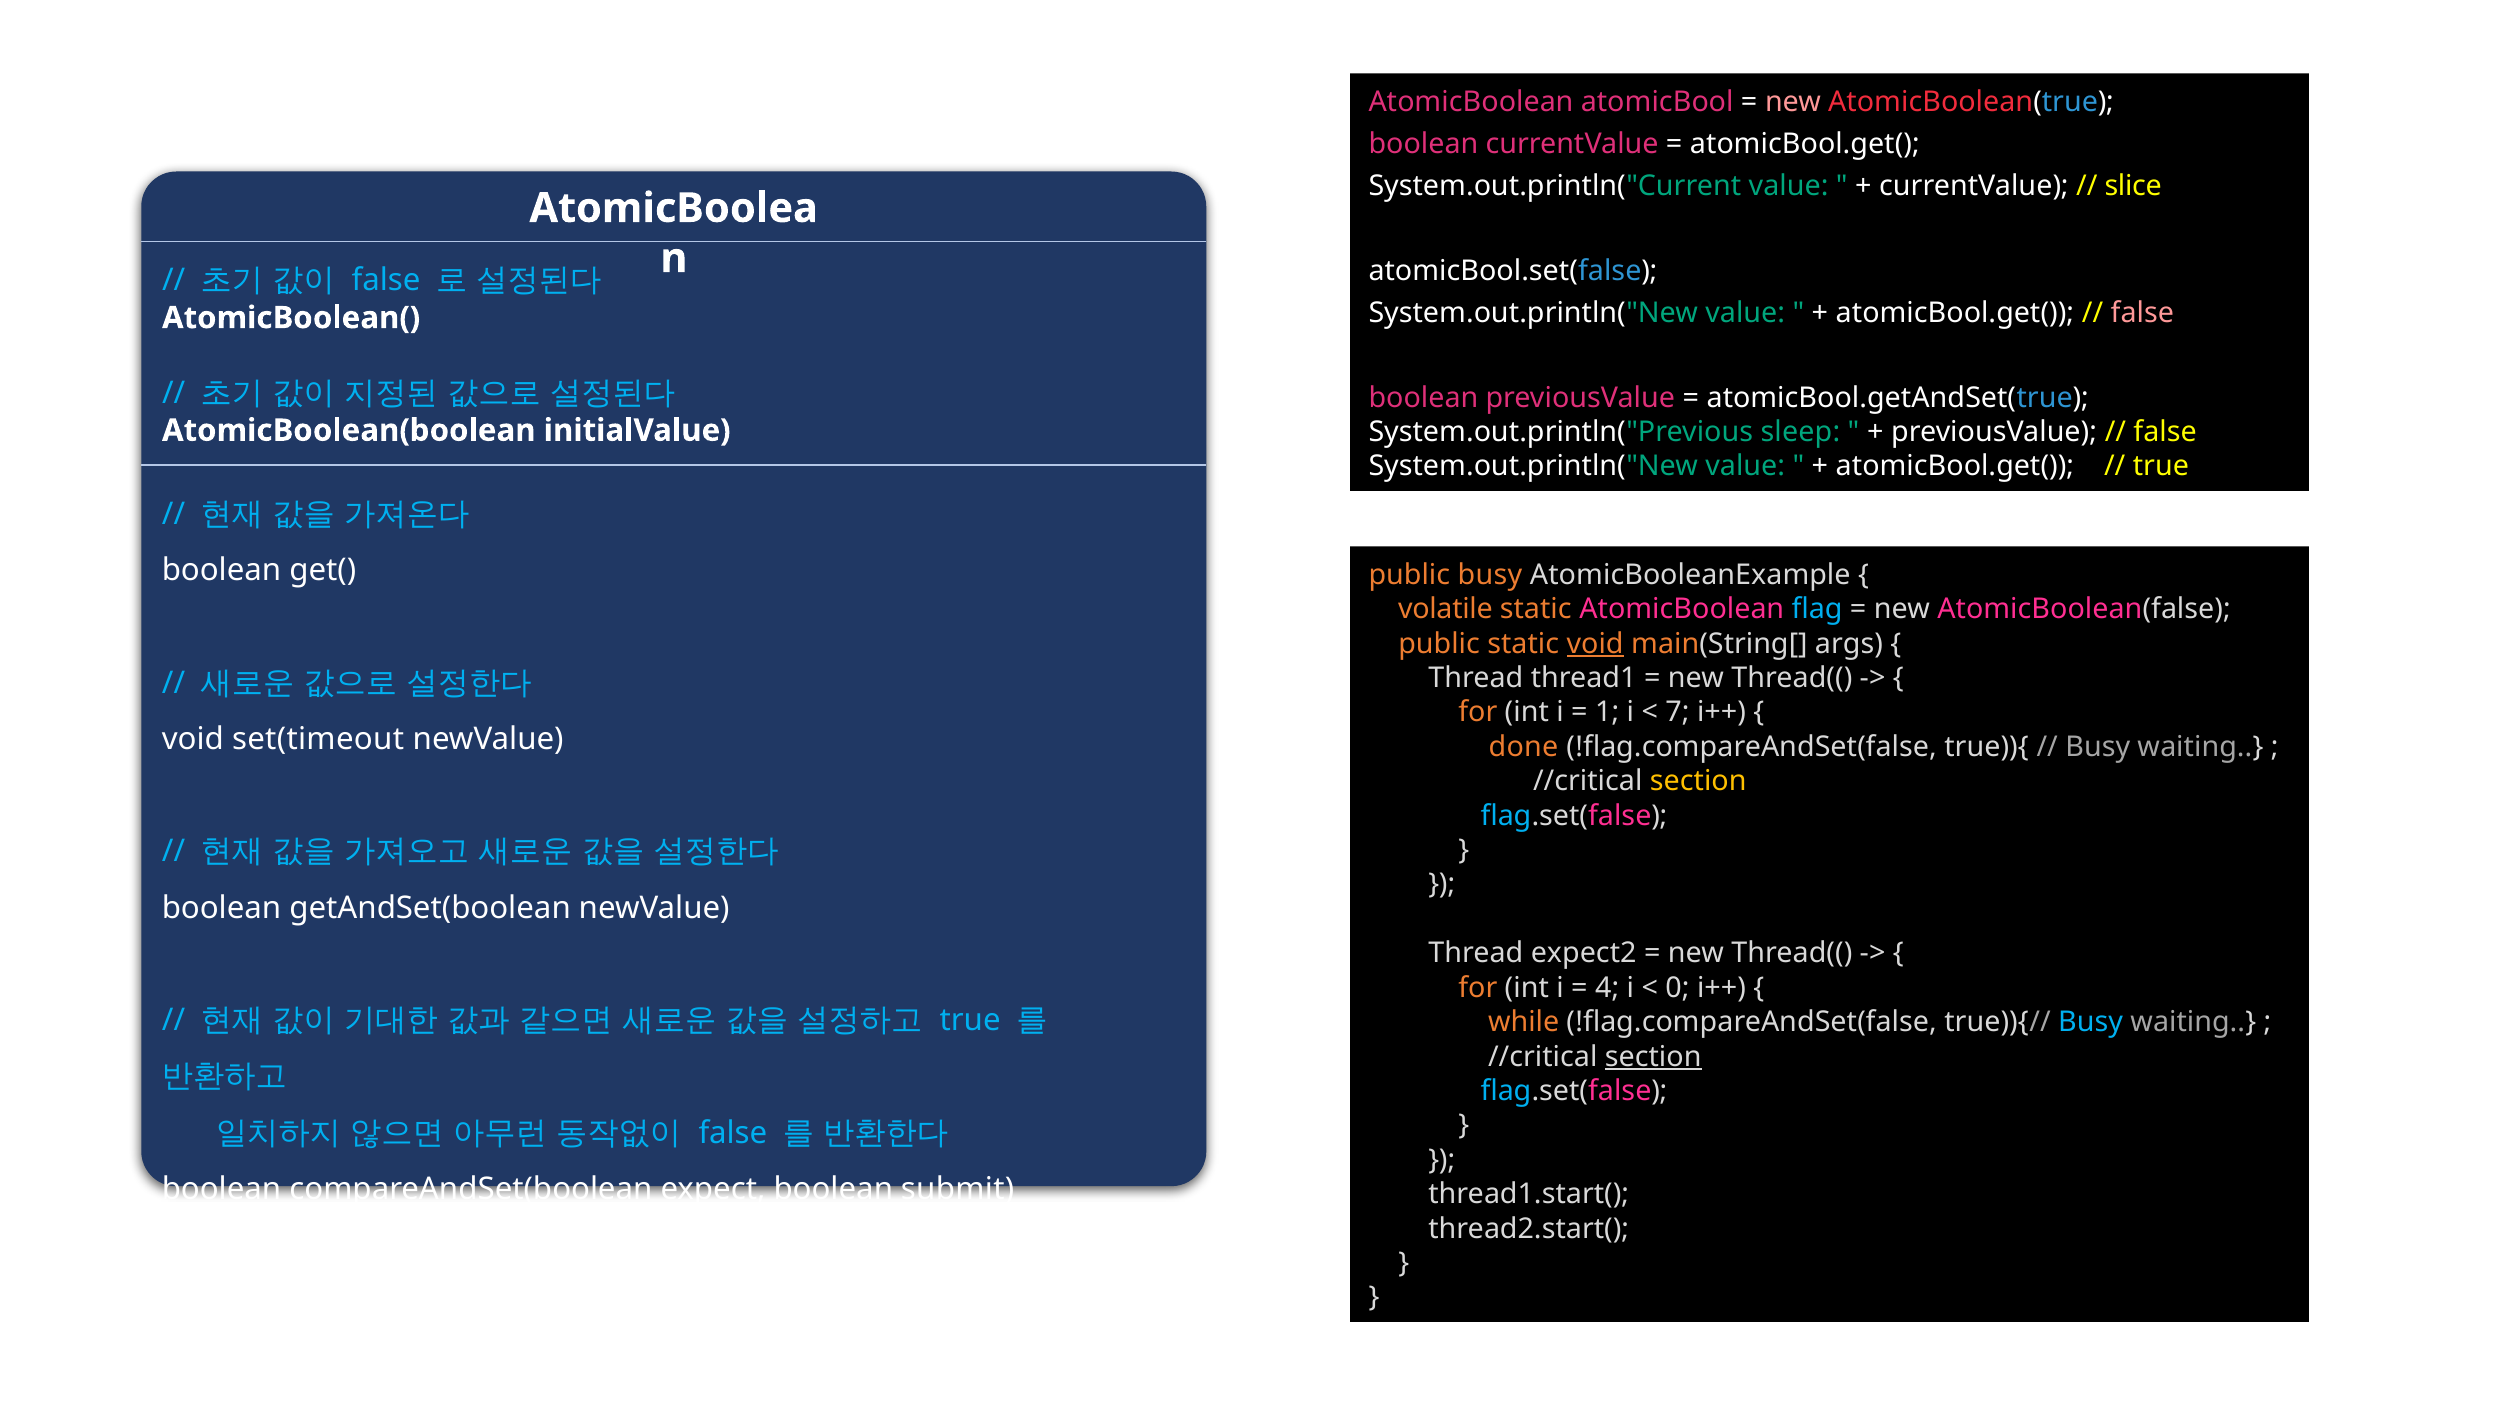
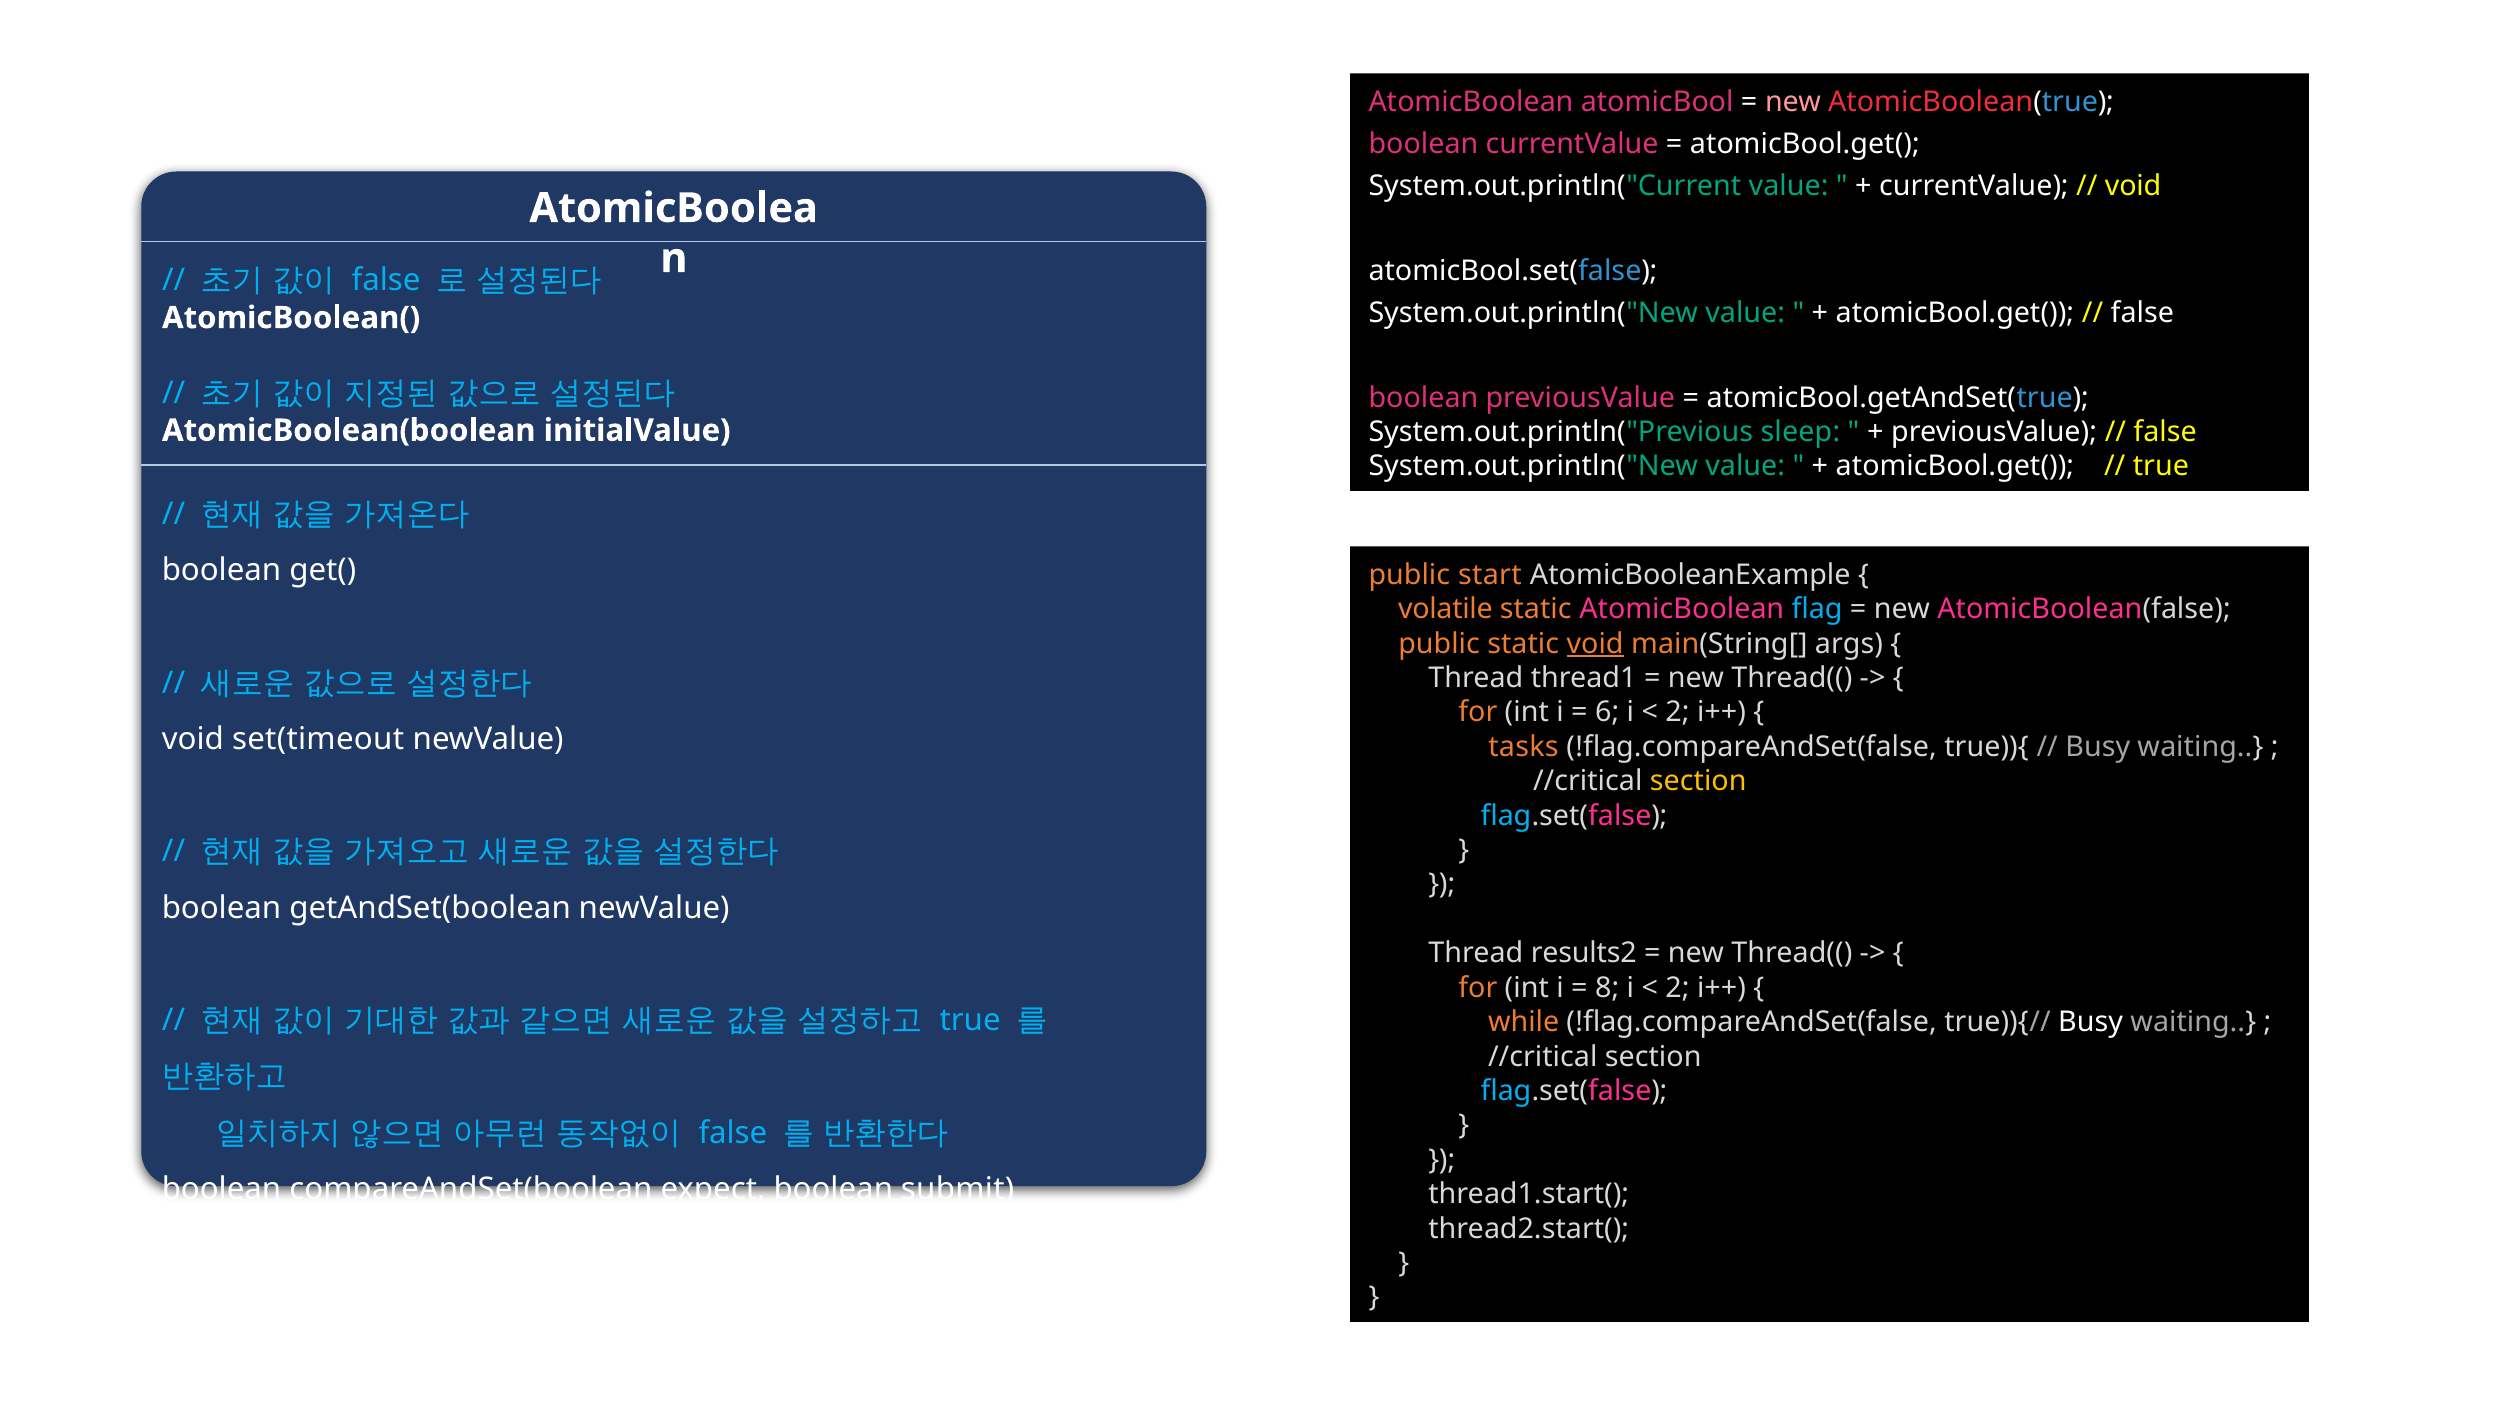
slice at (2133, 186): slice -> void
false at (2142, 313) colour: pink -> white
public busy: busy -> start
1: 1 -> 6
7 at (1677, 713): 7 -> 2
done: done -> tasks
expect2: expect2 -> results2
4: 4 -> 8
0 at (1677, 988): 0 -> 2
Busy at (2091, 1022) colour: light blue -> white
section at (1653, 1057) underline: present -> none
